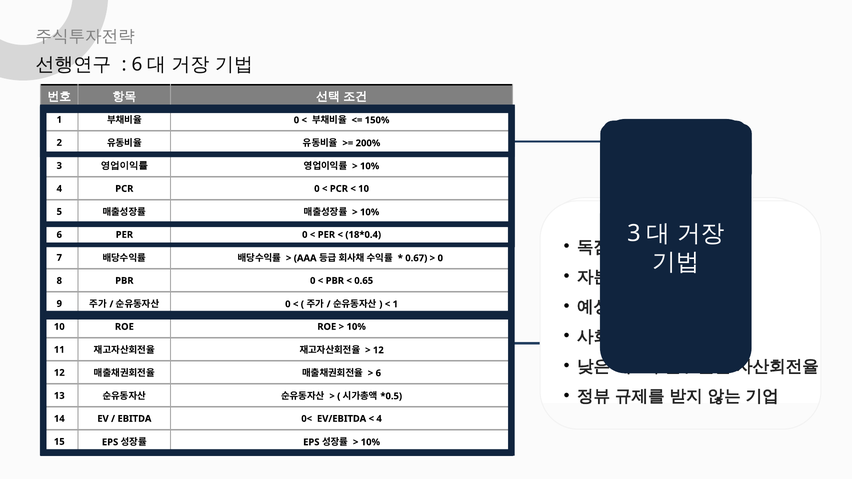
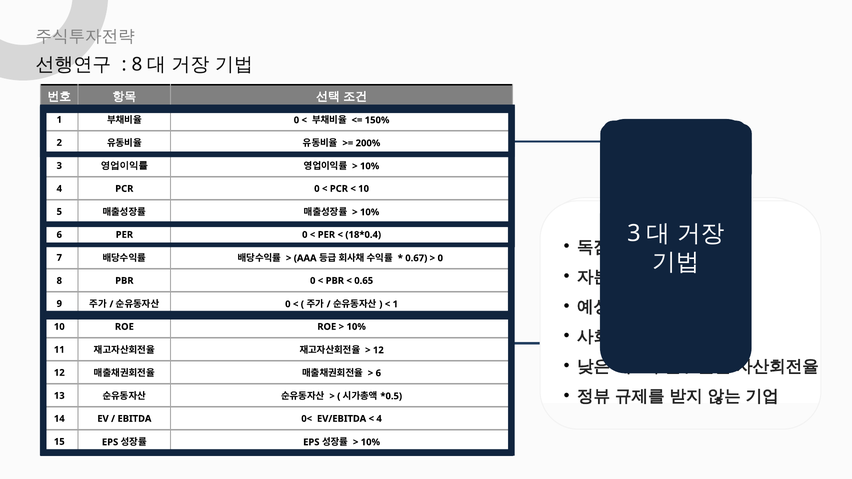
6 at (137, 65): 6 -> 8
